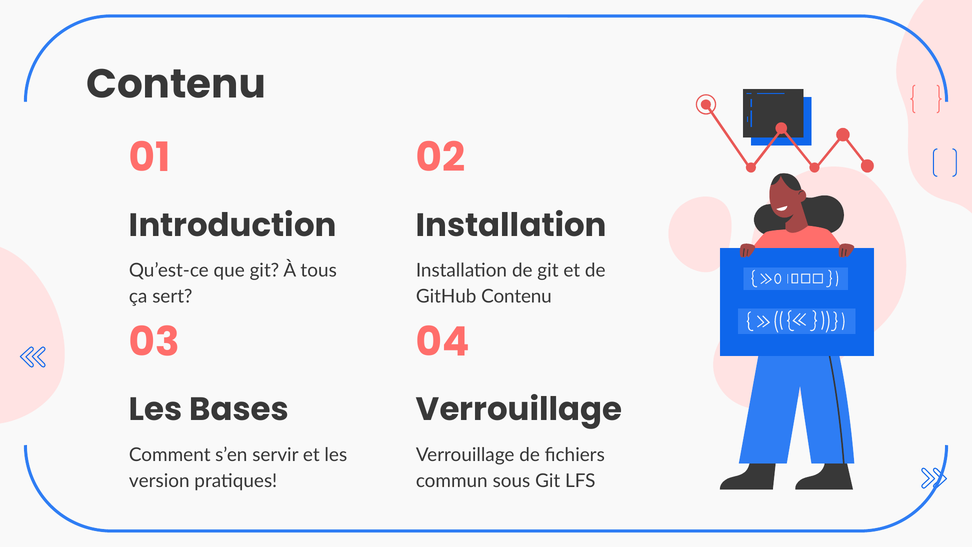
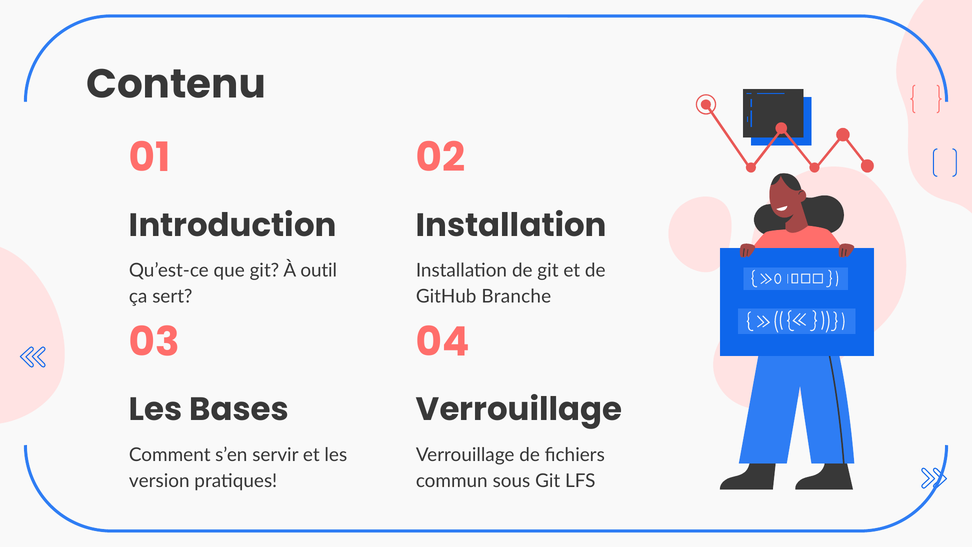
tous: tous -> outil
GitHub Contenu: Contenu -> Branche
